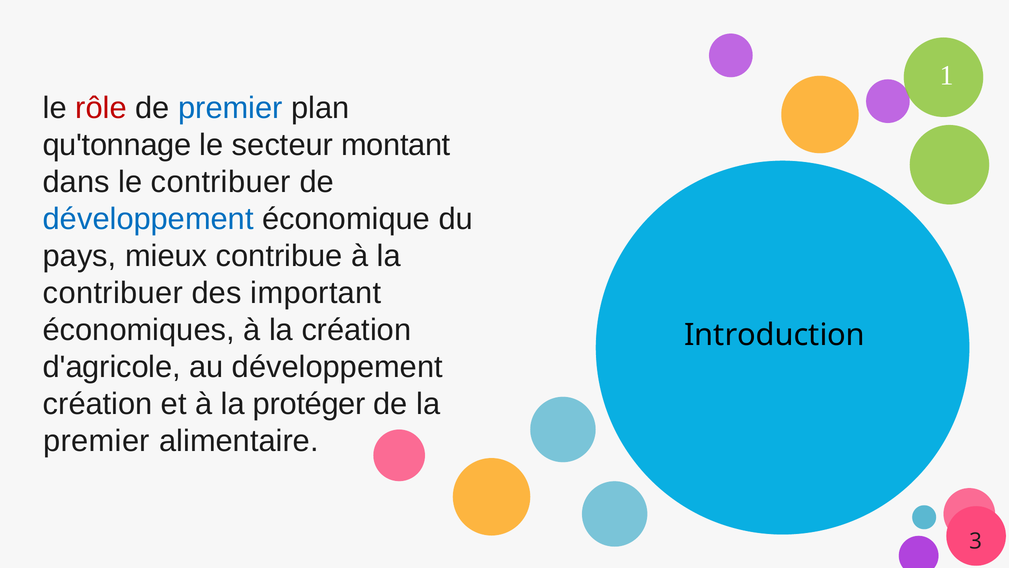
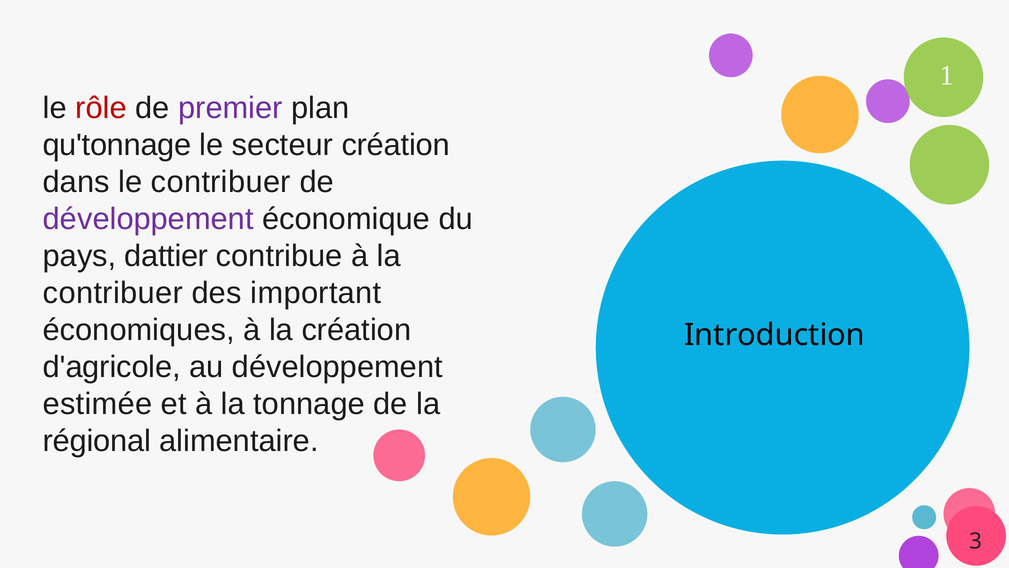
premier at (230, 108) colour: blue -> purple
secteur montant: montant -> création
développement at (148, 219) colour: blue -> purple
mieux: mieux -> dattier
création at (98, 404): création -> estimée
protéger: protéger -> tonnage
premier at (97, 441): premier -> régional
